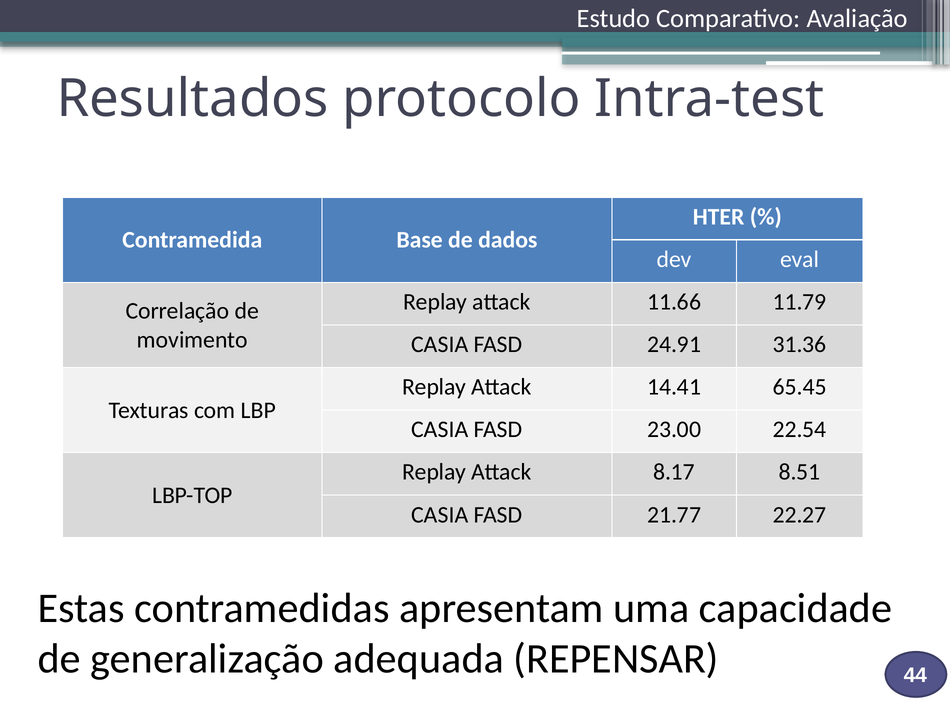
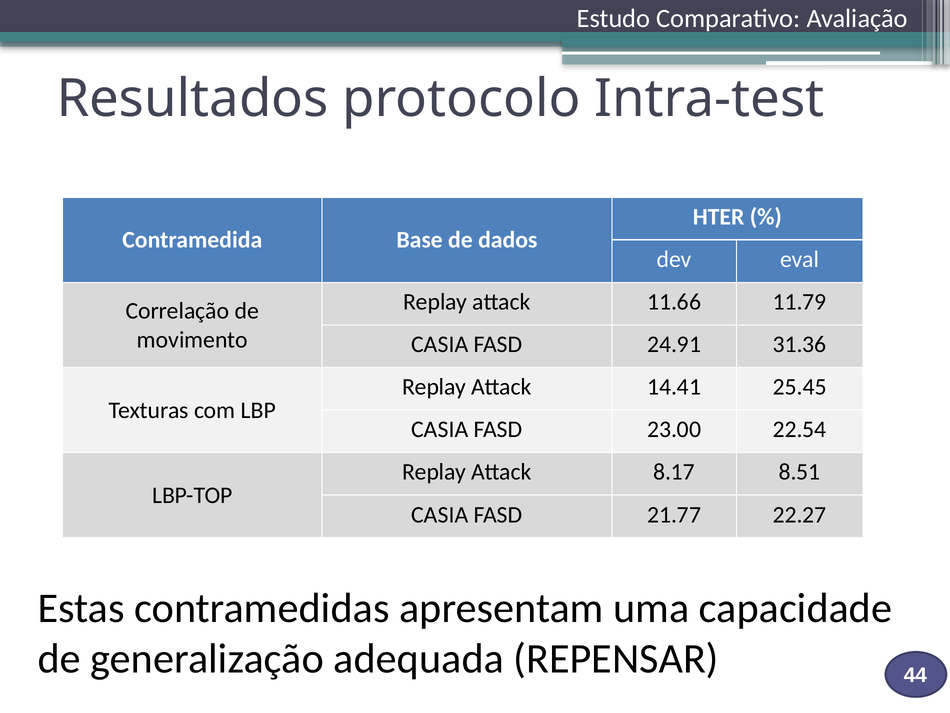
65.45: 65.45 -> 25.45
